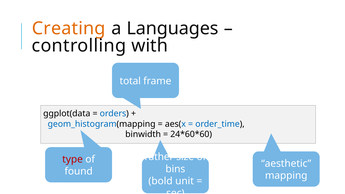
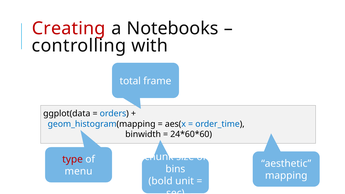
Creating colour: orange -> red
Languages: Languages -> Notebooks
rather: rather -> chunk
found: found -> menu
